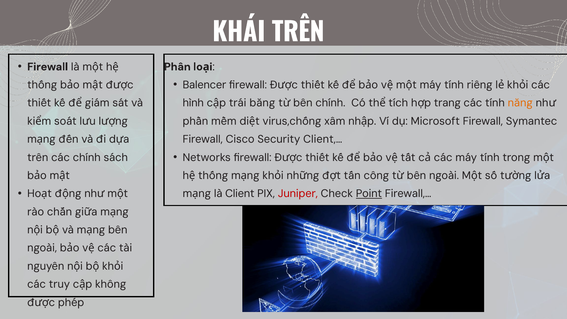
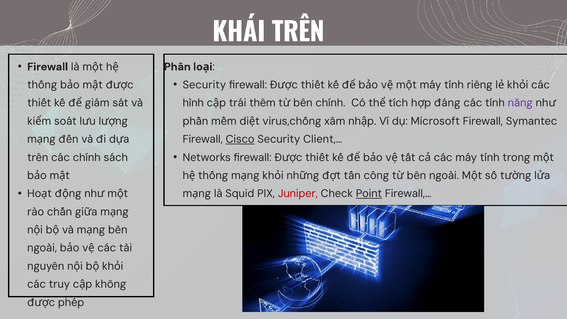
Balencer at (204, 85): Balencer -> Security
băng: băng -> thêm
trang: trang -> đáng
năng colour: orange -> purple
Cisco underline: none -> present
Client: Client -> Squid
